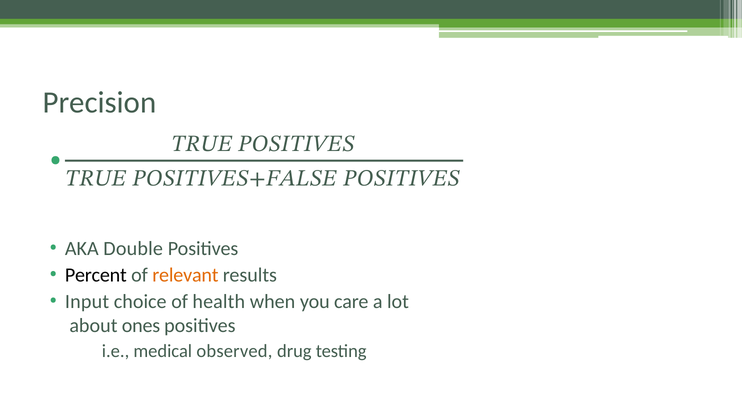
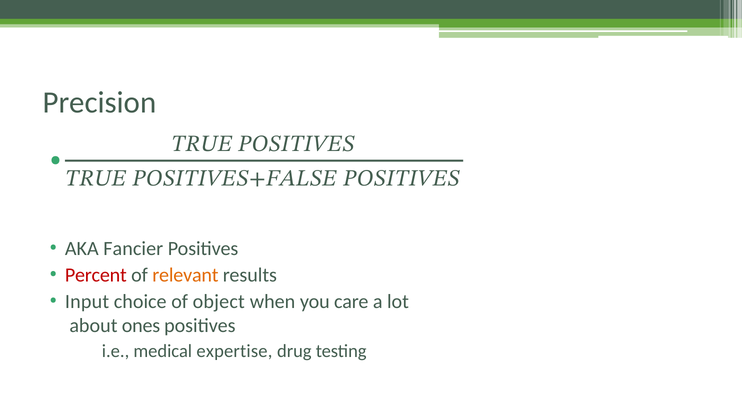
Double: Double -> Fancier
Percent colour: black -> red
health: health -> object
observed: observed -> expertise
